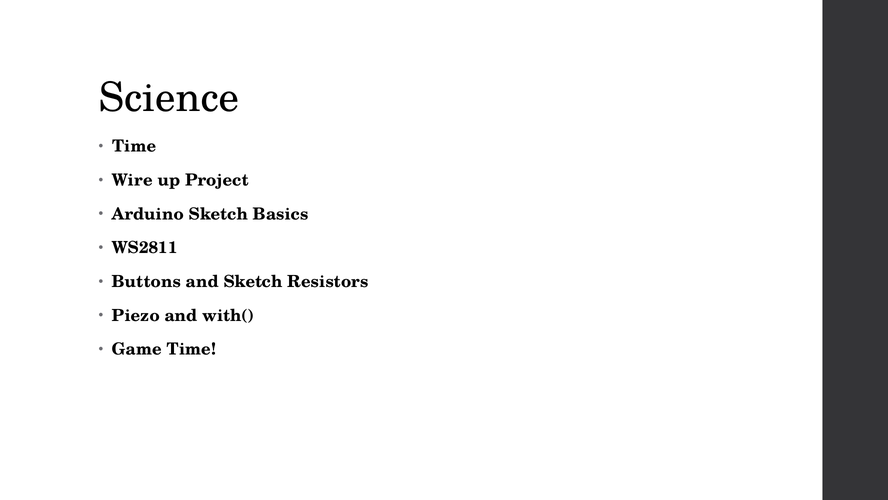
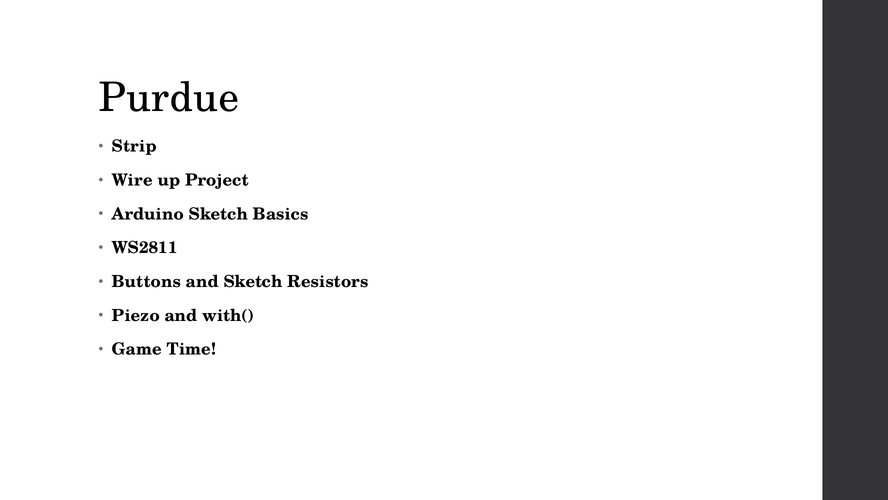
Science: Science -> Purdue
Time at (134, 146): Time -> Strip
